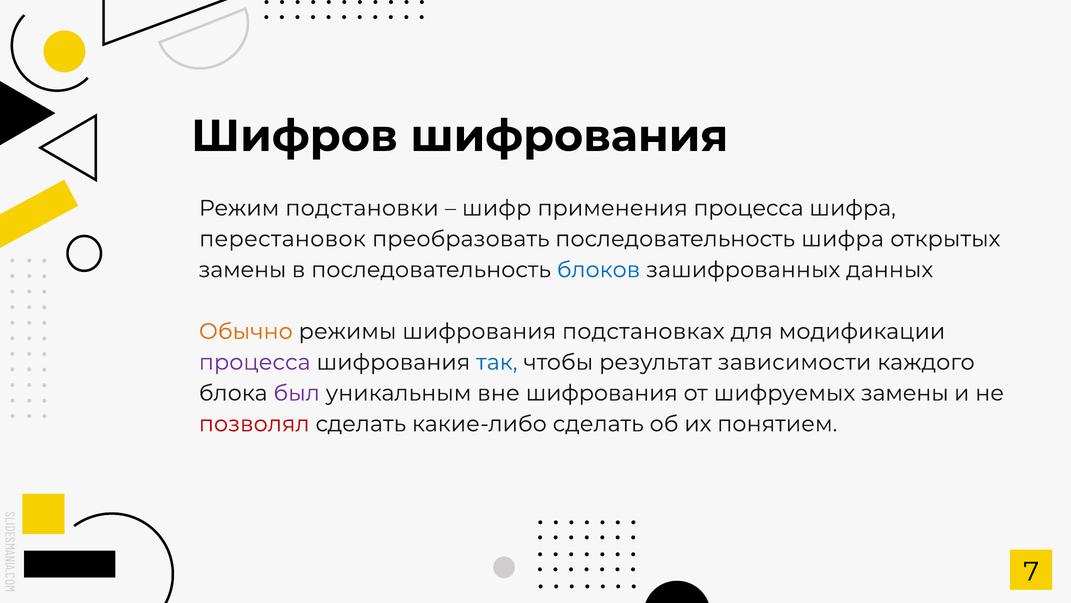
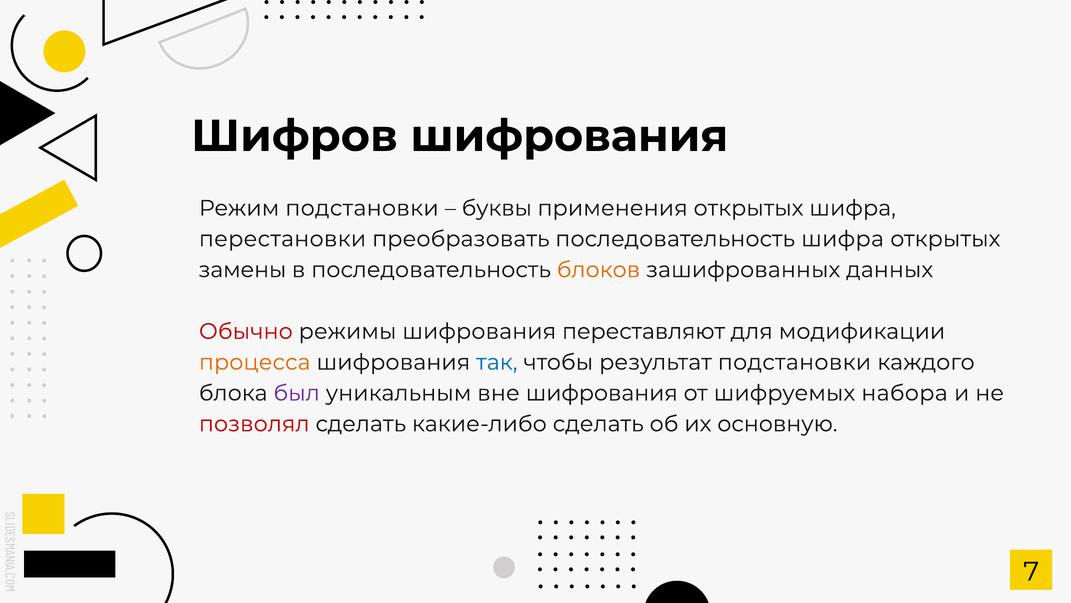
шифр: шифр -> буквы
применения процесса: процесса -> открытых
перестановок: перестановок -> перестановки
блоков colour: blue -> orange
Обычно colour: orange -> red
подстановках: подстановках -> переставляют
процесса at (255, 362) colour: purple -> orange
результат зависимости: зависимости -> подстановки
шифруемых замены: замены -> набора
понятием: понятием -> основную
